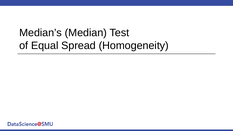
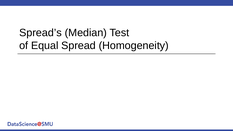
Median’s: Median’s -> Spread’s
